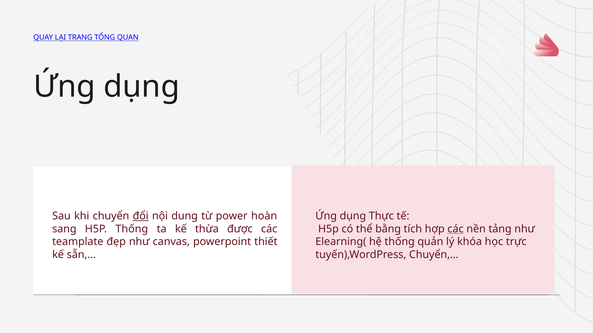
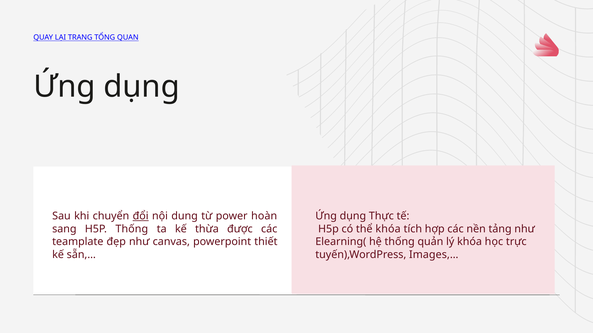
thể bằng: bằng -> khóa
các at (456, 229) underline: present -> none
Chuyển,…: Chuyển,… -> Images,…
